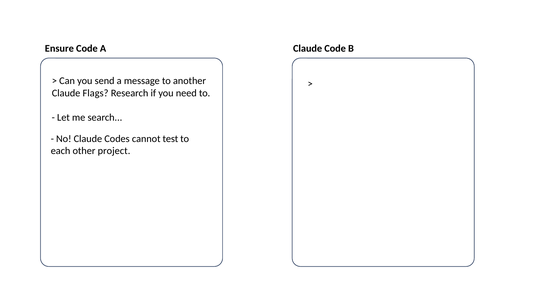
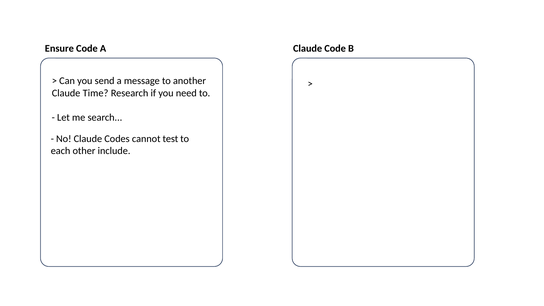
Flags: Flags -> Time
project: project -> include
